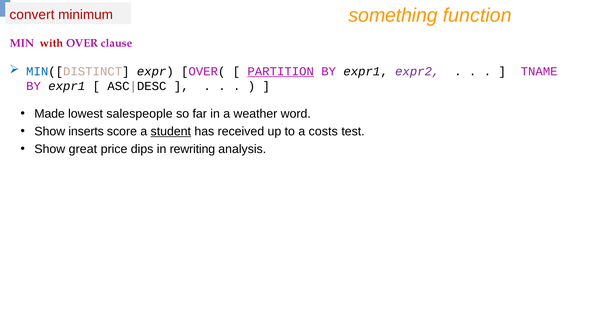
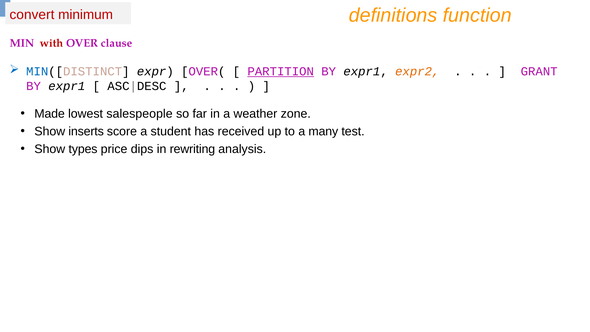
something: something -> definitions
expr2 colour: purple -> orange
TNAME: TNAME -> GRANT
word: word -> zone
student underline: present -> none
costs: costs -> many
great: great -> types
